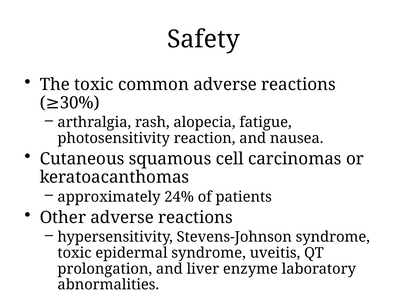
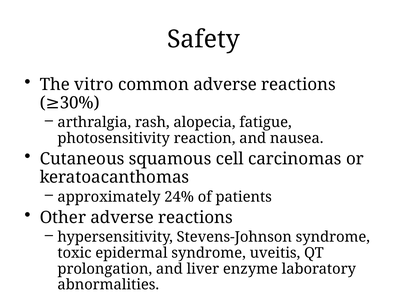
The toxic: toxic -> vitro
